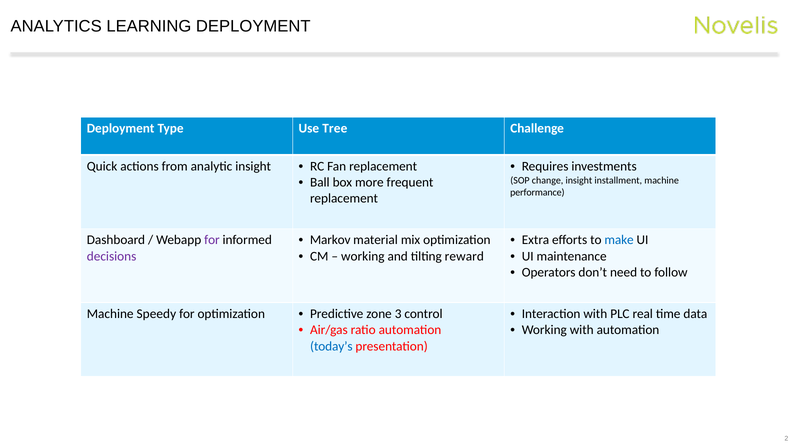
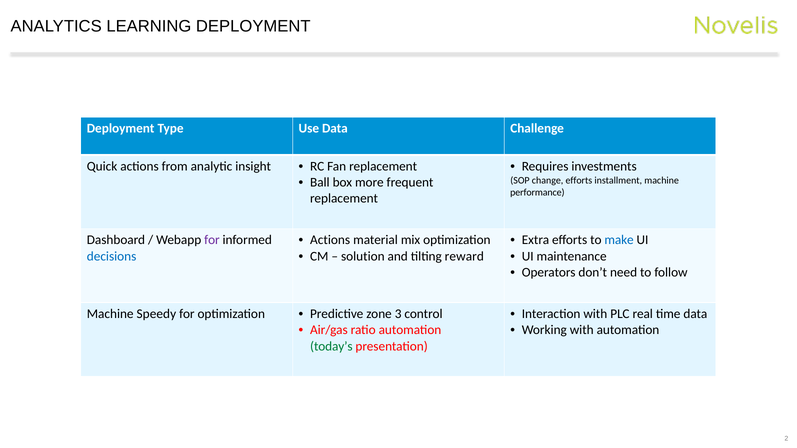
Use Tree: Tree -> Data
change insight: insight -> efforts
Markov at (330, 240): Markov -> Actions
working at (363, 256): working -> solution
decisions colour: purple -> blue
today’s colour: blue -> green
